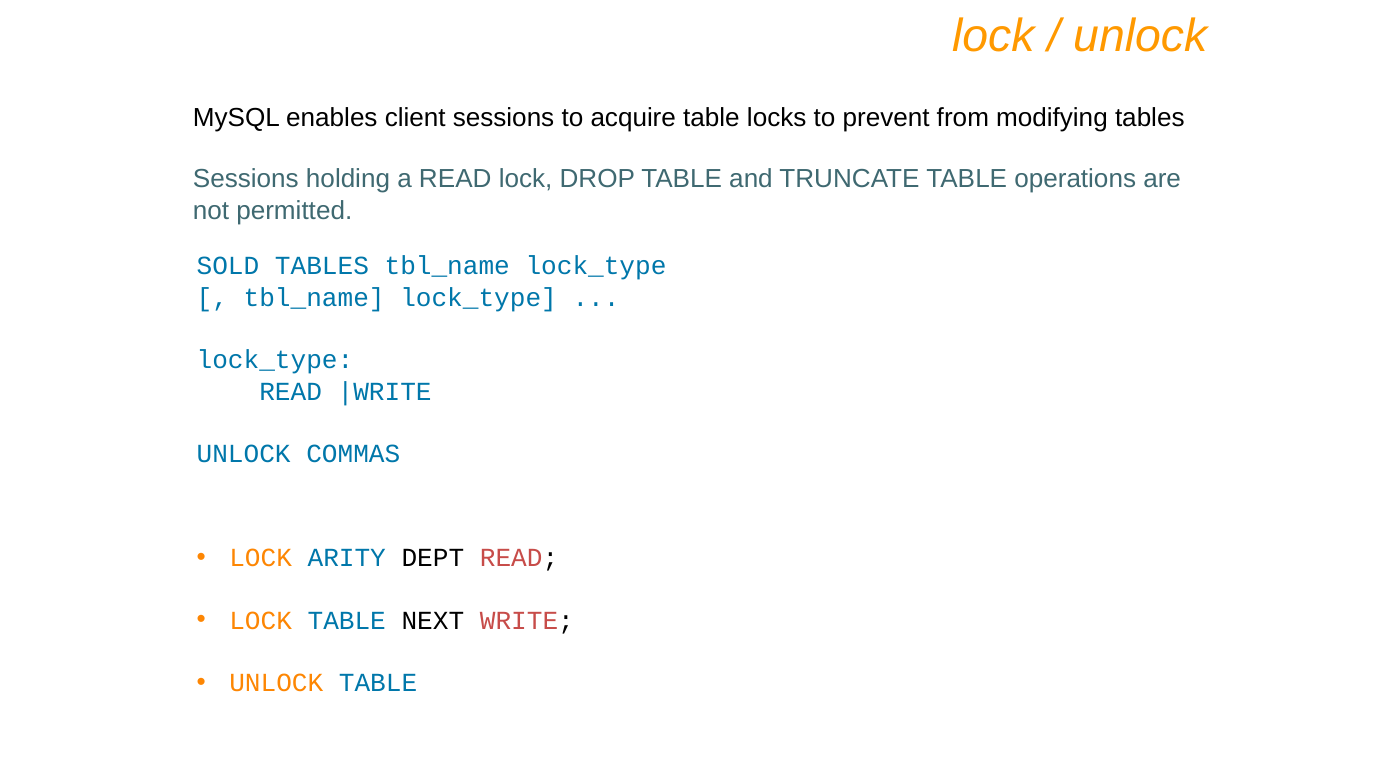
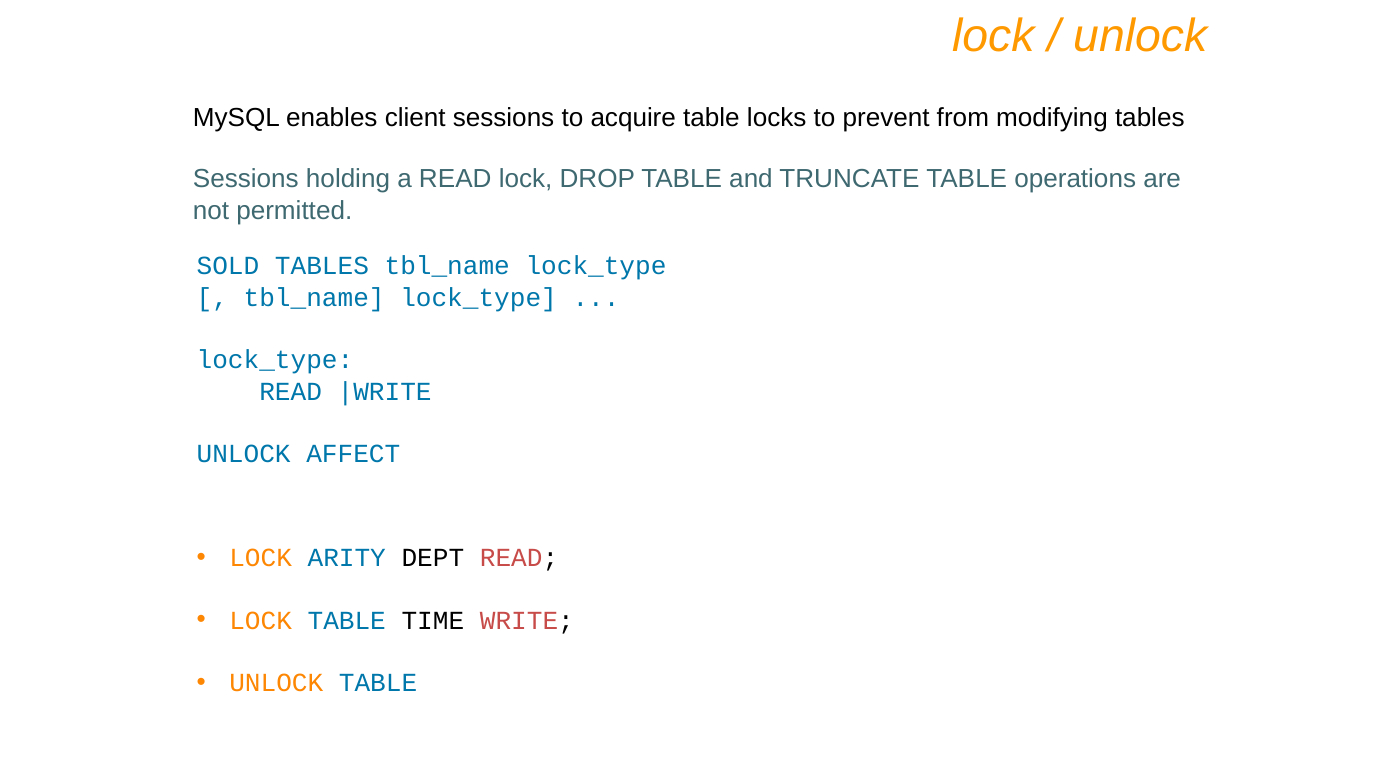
COMMAS: COMMAS -> AFFECT
NEXT: NEXT -> TIME
